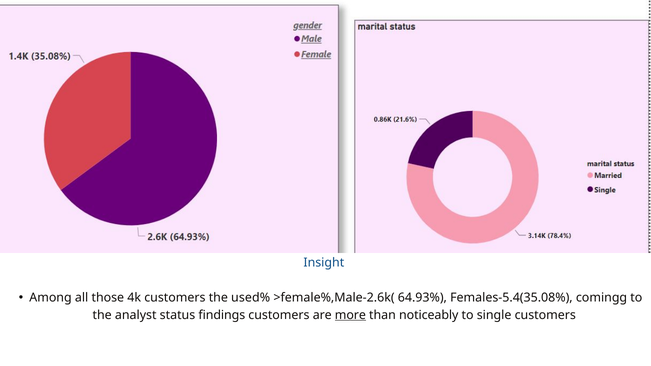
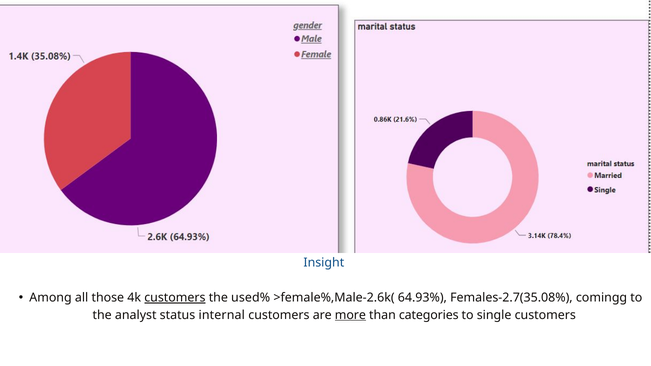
customers at (175, 298) underline: none -> present
Females-5.4(35.08%: Females-5.4(35.08% -> Females-2.7(35.08%
findings: findings -> internal
noticeably: noticeably -> categories
